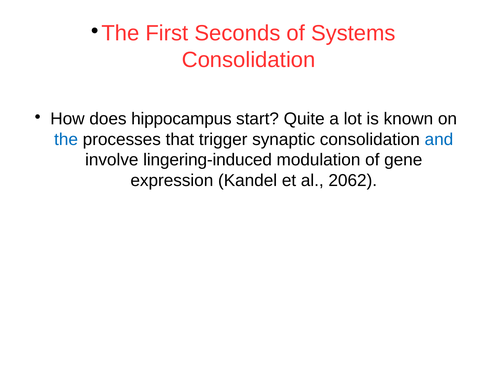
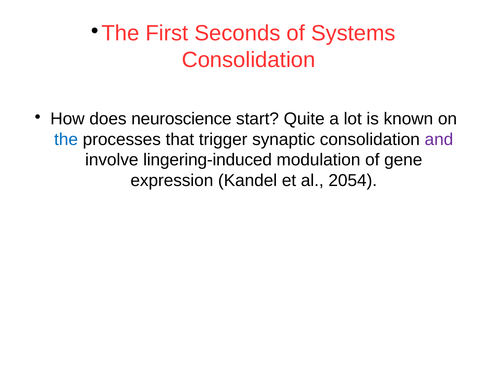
hippocampus: hippocampus -> neuroscience
and colour: blue -> purple
2062: 2062 -> 2054
